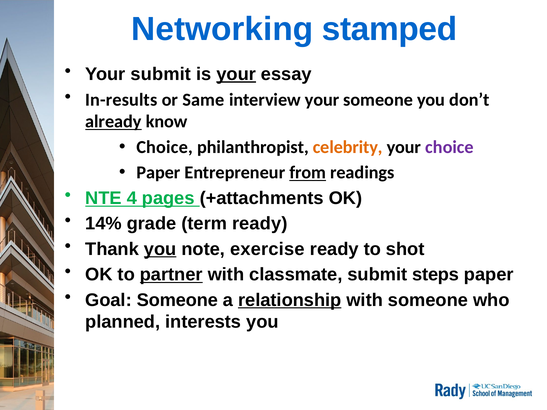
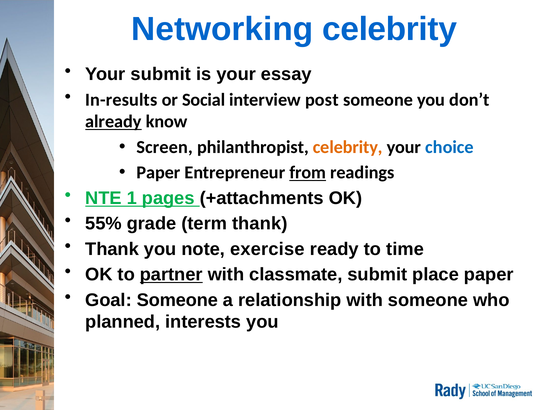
Networking stamped: stamped -> celebrity
your at (236, 74) underline: present -> none
Same: Same -> Social
interview your: your -> post
Choice at (165, 147): Choice -> Screen
choice at (450, 147) colour: purple -> blue
4: 4 -> 1
14%: 14% -> 55%
term ready: ready -> thank
you at (160, 249) underline: present -> none
shot: shot -> time
steps: steps -> place
relationship underline: present -> none
